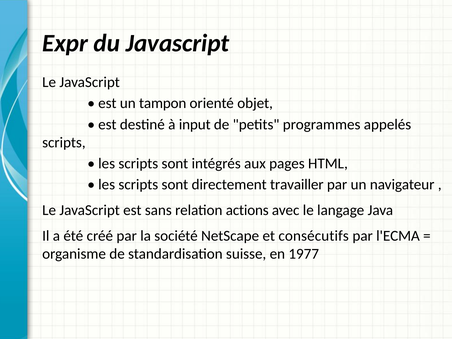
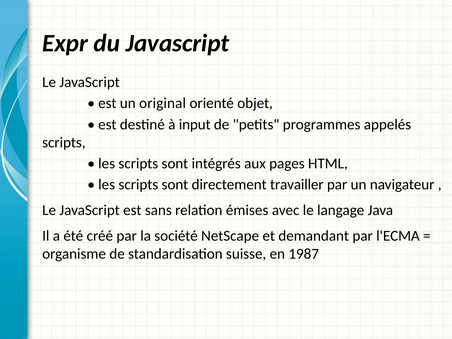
tampon: tampon -> original
actions: actions -> émises
consécutifs: consécutifs -> demandant
1977: 1977 -> 1987
